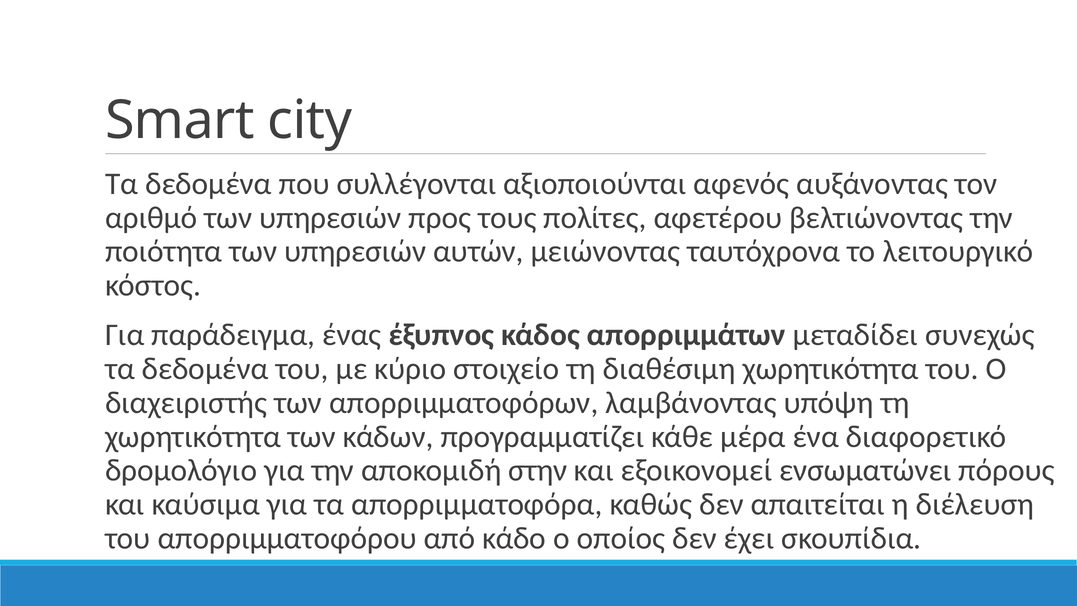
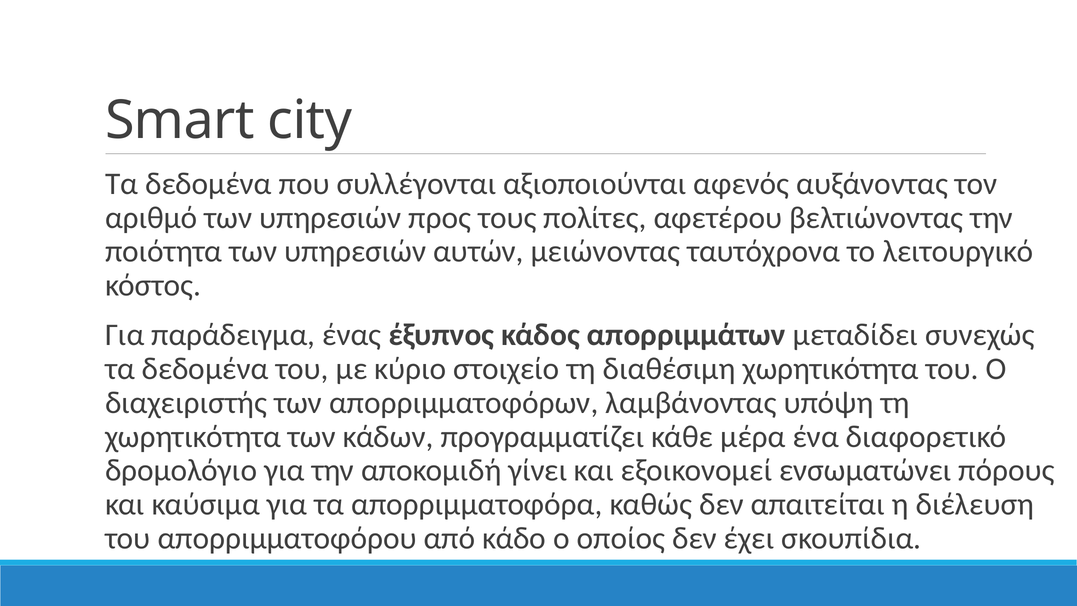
στην: στην -> γίνει
